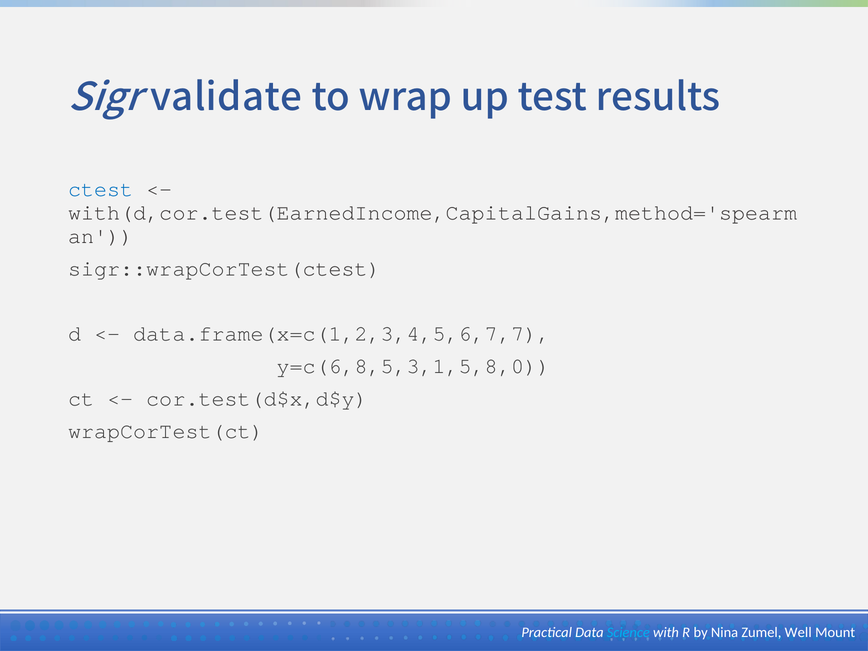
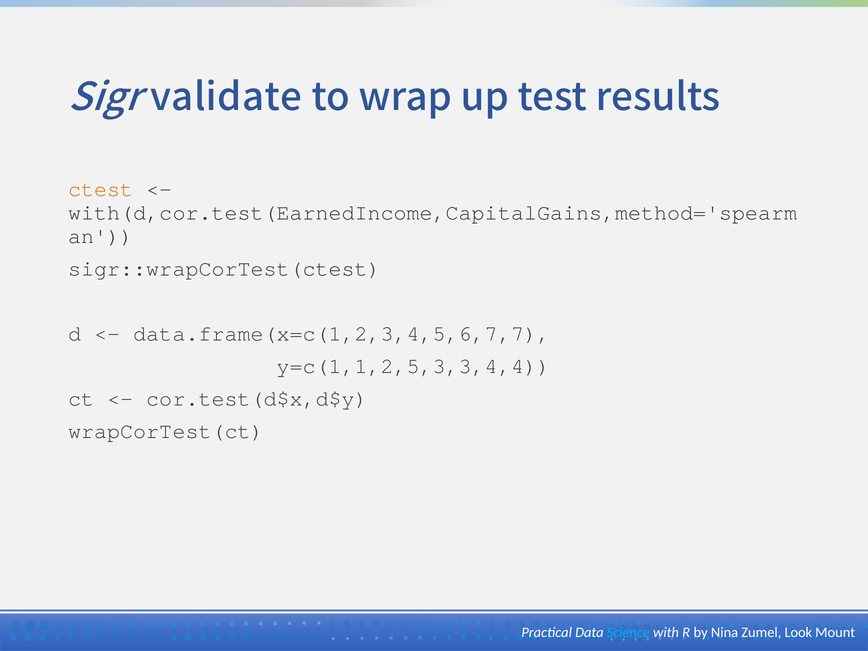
ctest colour: blue -> orange
y=c(6,8,5,3,1,5,8,0: y=c(6,8,5,3,1,5,8,0 -> y=c(1,1,2,5,3,3,4,4
Well: Well -> Look
